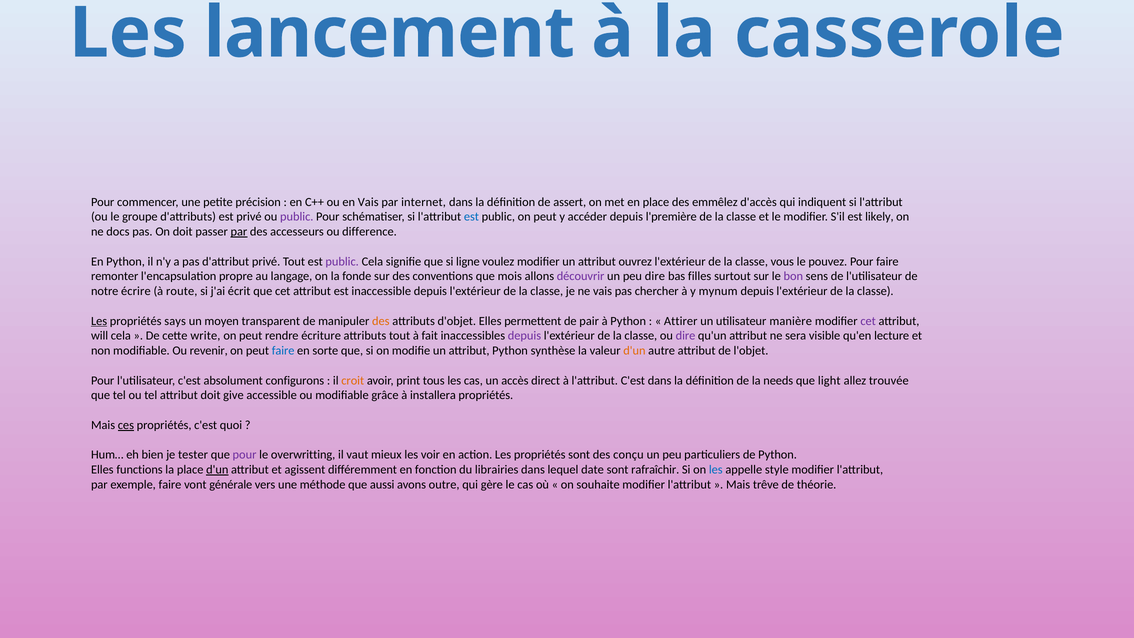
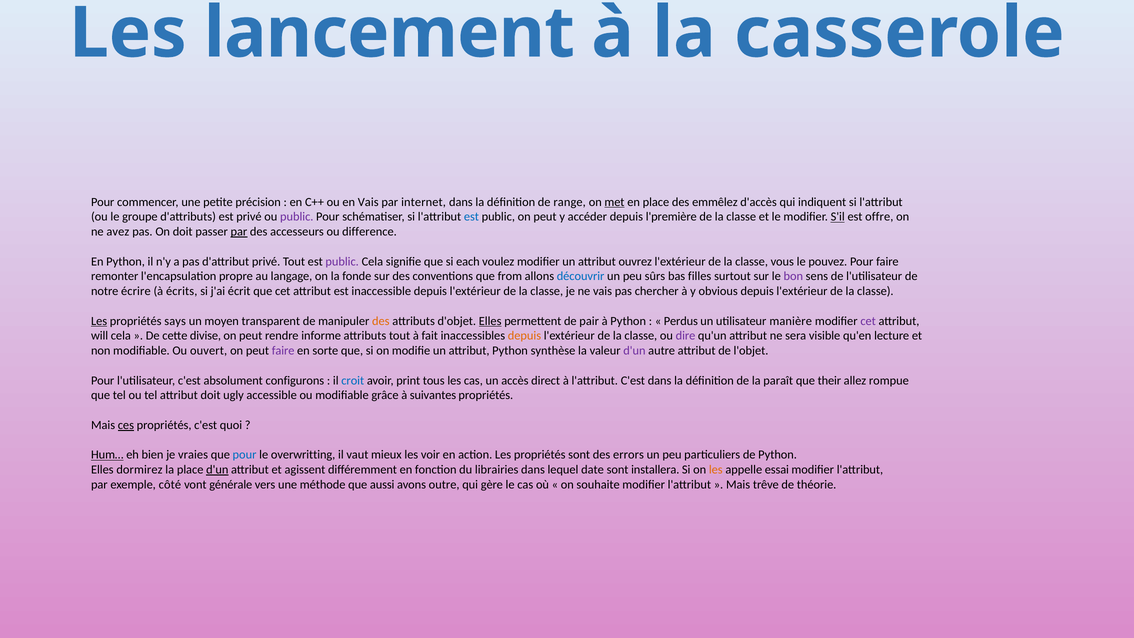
assert: assert -> range
met underline: none -> present
S'il underline: none -> present
likely: likely -> offre
docs: docs -> avez
ligne: ligne -> each
mois: mois -> from
découvrir colour: purple -> blue
peu dire: dire -> sûrs
route: route -> écrits
mynum: mynum -> obvious
Elles at (490, 321) underline: none -> present
Attirer: Attirer -> Perdus
write: write -> divise
écriture: écriture -> informe
depuis at (524, 336) colour: purple -> orange
revenir: revenir -> ouvert
faire at (283, 351) colour: blue -> purple
d'un at (634, 351) colour: orange -> purple
croit colour: orange -> blue
needs: needs -> paraît
light: light -> their
trouvée: trouvée -> rompue
give: give -> ugly
installera: installera -> suivantes
Hum… underline: none -> present
tester: tester -> vraies
pour at (245, 455) colour: purple -> blue
conçu: conçu -> errors
functions: functions -> dormirez
rafraîchir: rafraîchir -> installera
les at (716, 470) colour: blue -> orange
style: style -> essai
exemple faire: faire -> côté
